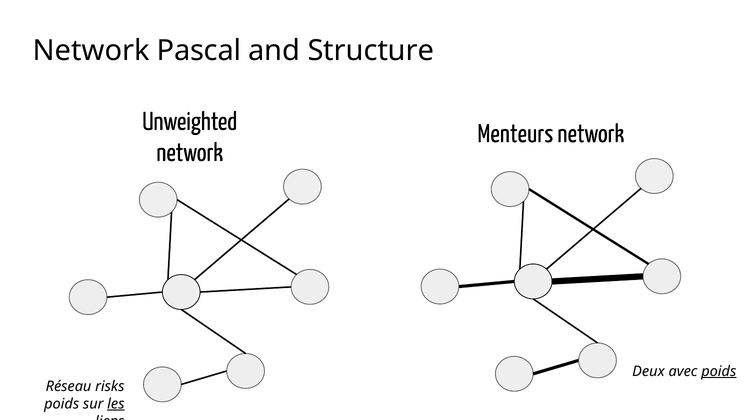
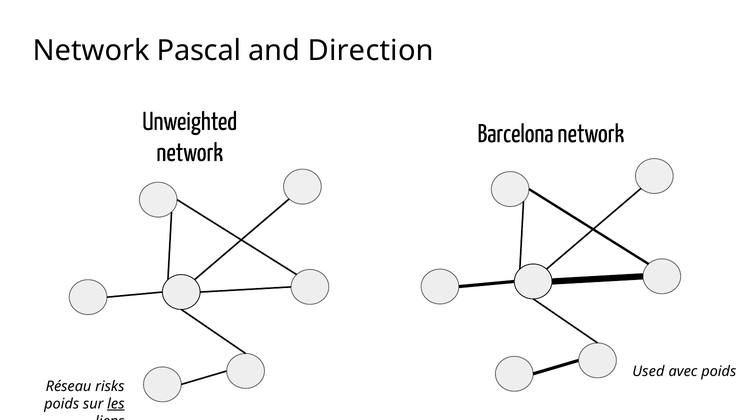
Structure: Structure -> Direction
Menteurs: Menteurs -> Barcelona
Deux: Deux -> Used
poids at (719, 372) underline: present -> none
